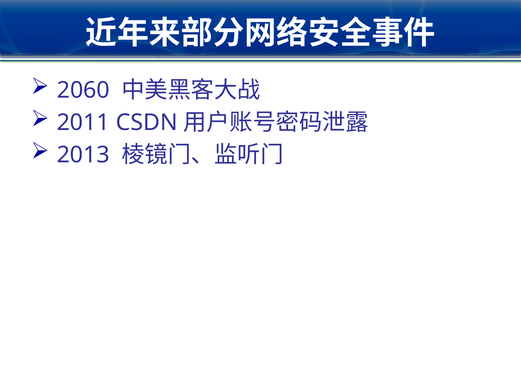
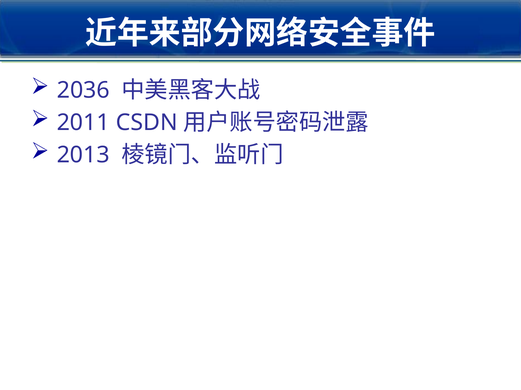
2060: 2060 -> 2036
